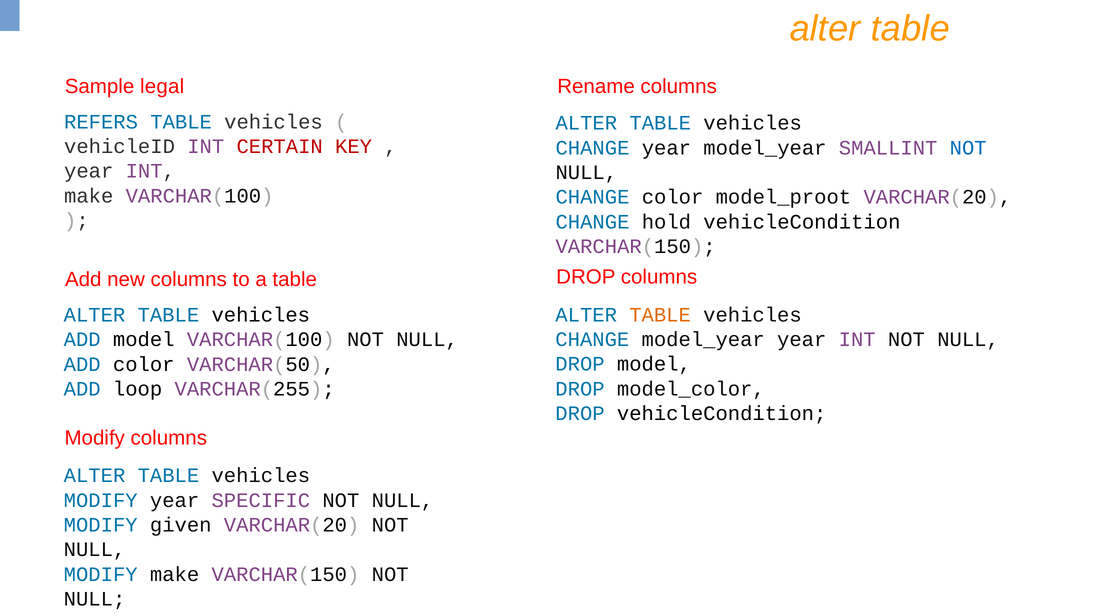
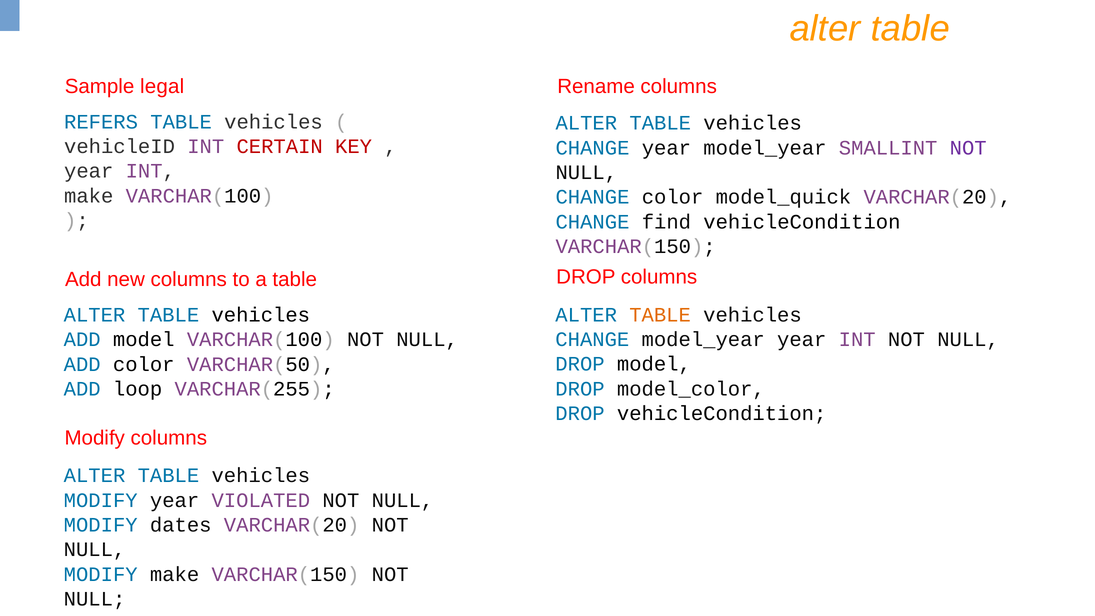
NOT at (968, 148) colour: blue -> purple
model_proot: model_proot -> model_quick
hold: hold -> find
SPECIFIC: SPECIFIC -> VIOLATED
given: given -> dates
